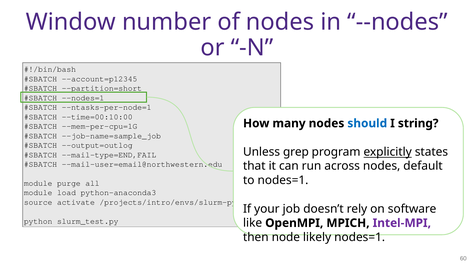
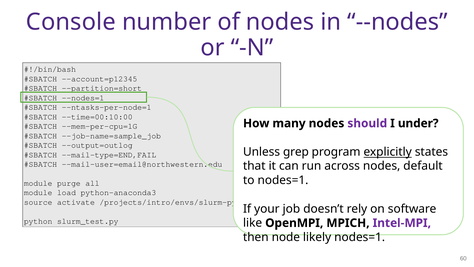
Window: Window -> Console
should colour: blue -> purple
string: string -> under
